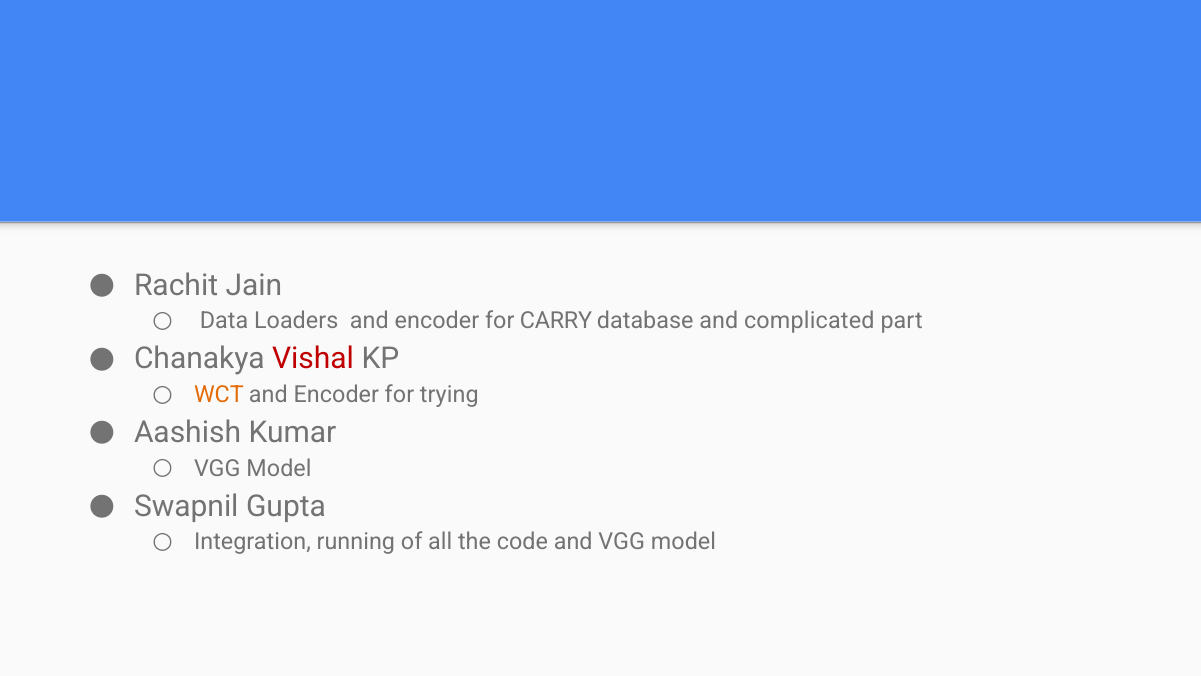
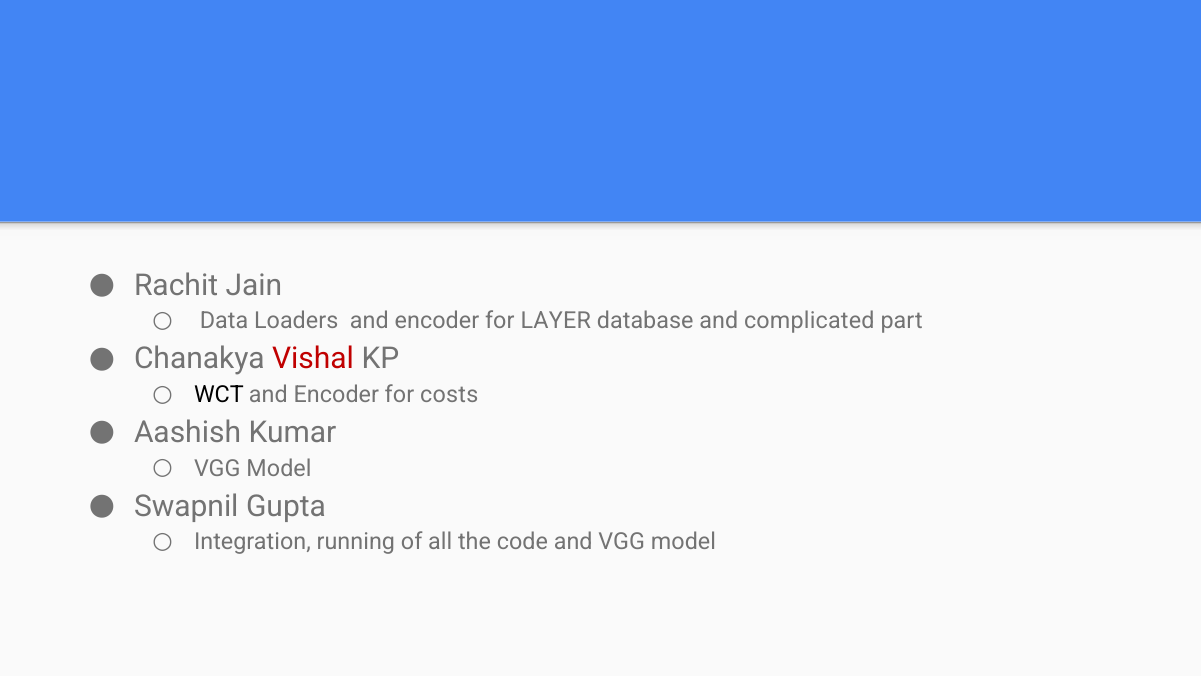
CARRY: CARRY -> LAYER
WCT colour: orange -> black
trying: trying -> costs
